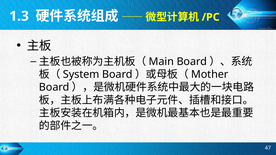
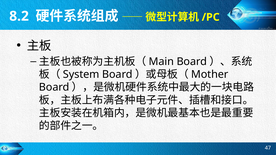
1.3: 1.3 -> 8.2
